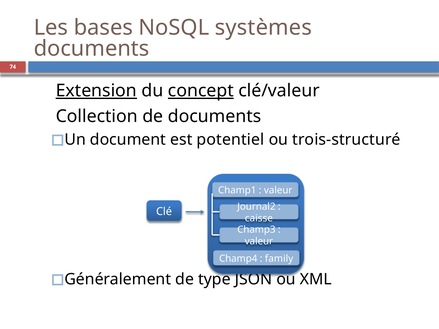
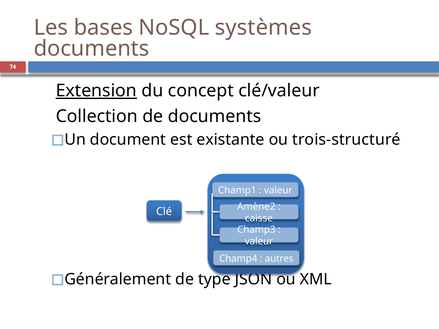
concept underline: present -> none
potentiel: potentiel -> existante
Journal2: Journal2 -> Amène2
family: family -> autres
